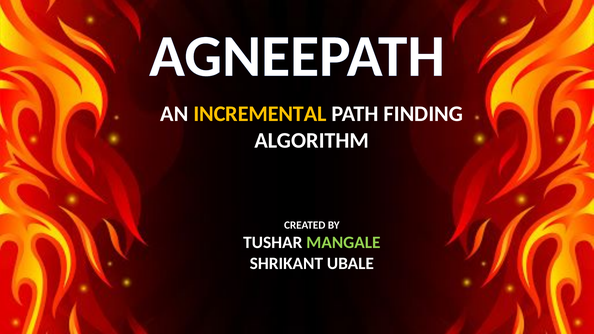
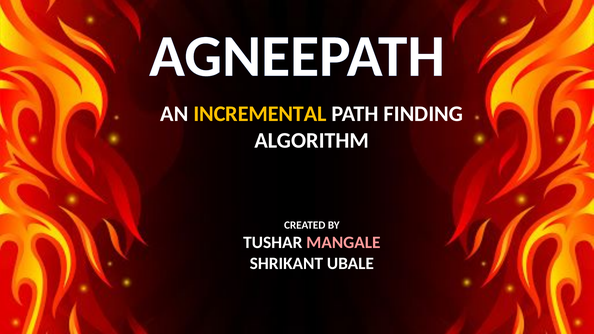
MANGALE colour: light green -> pink
